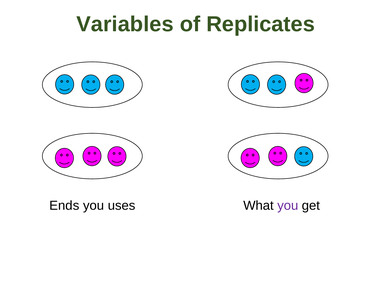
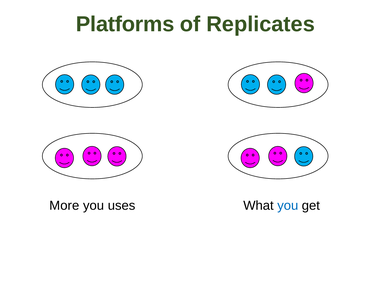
Variables: Variables -> Platforms
Ends: Ends -> More
you at (288, 206) colour: purple -> blue
